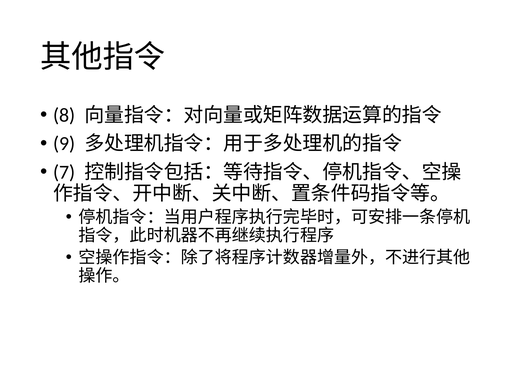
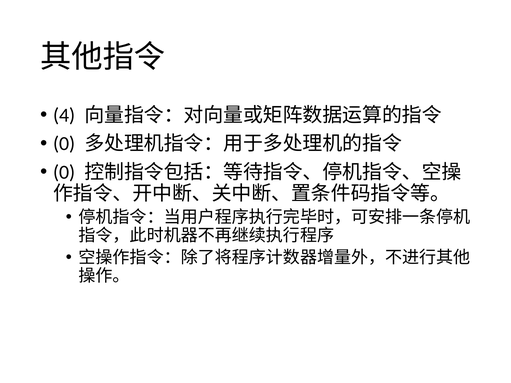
8: 8 -> 4
9 at (64, 144): 9 -> 0
7 at (64, 172): 7 -> 0
